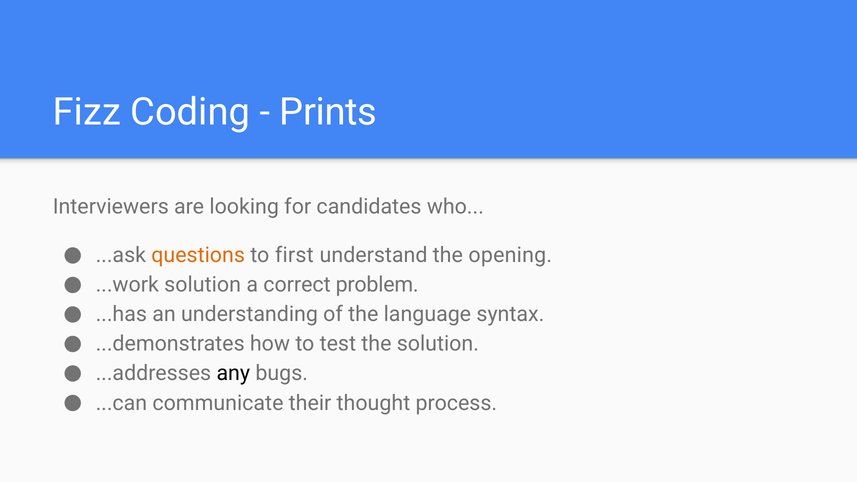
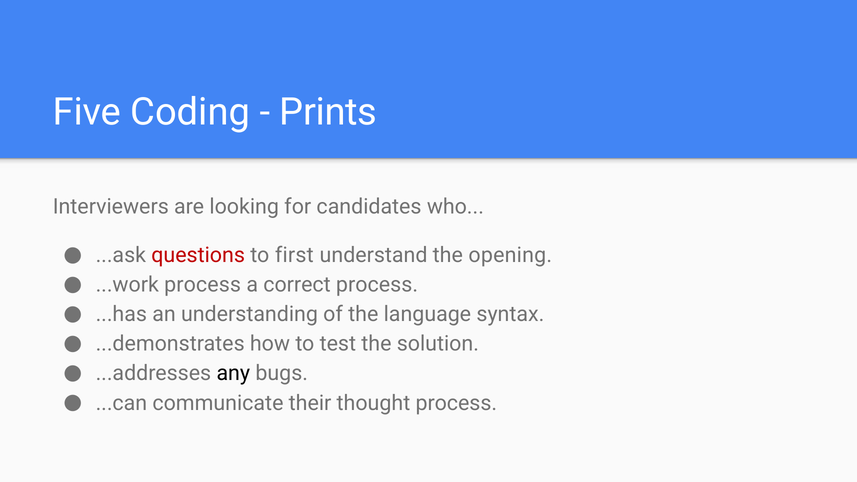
Fizz: Fizz -> Five
questions colour: orange -> red
...work solution: solution -> process
correct problem: problem -> process
